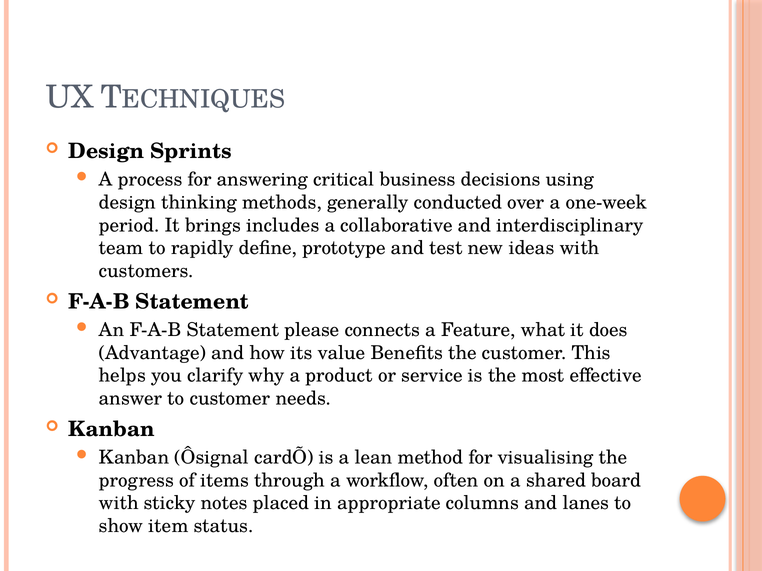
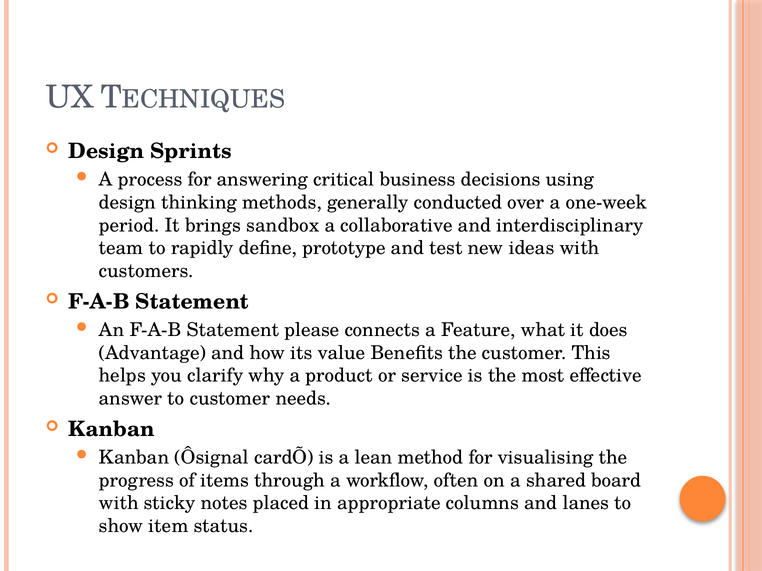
includes: includes -> sandbox
